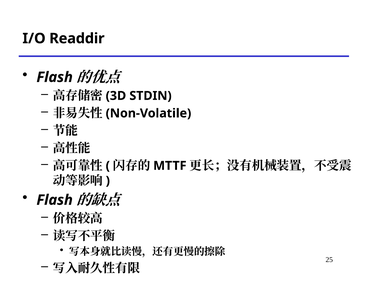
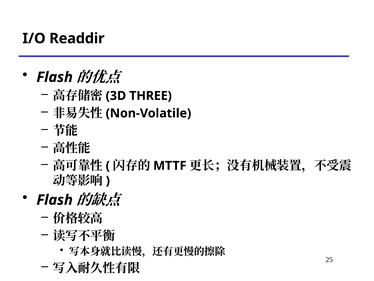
STDIN: STDIN -> THREE
